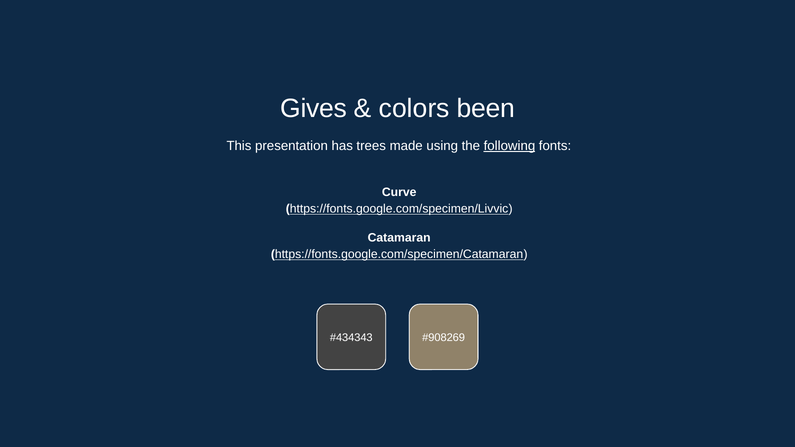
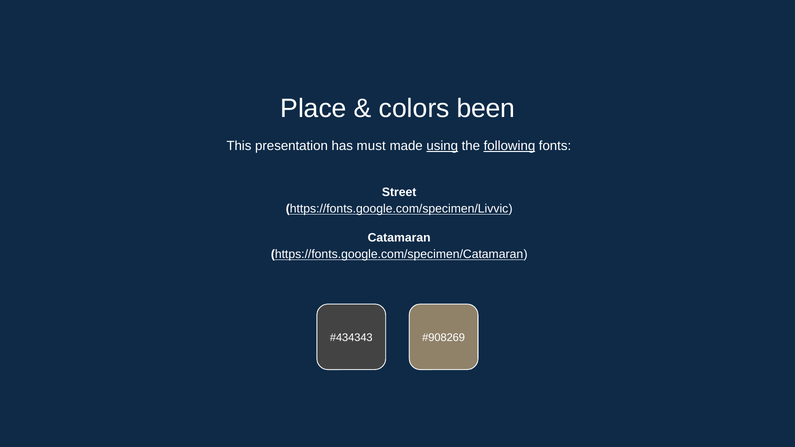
Gives: Gives -> Place
trees: trees -> must
using underline: none -> present
Curve: Curve -> Street
